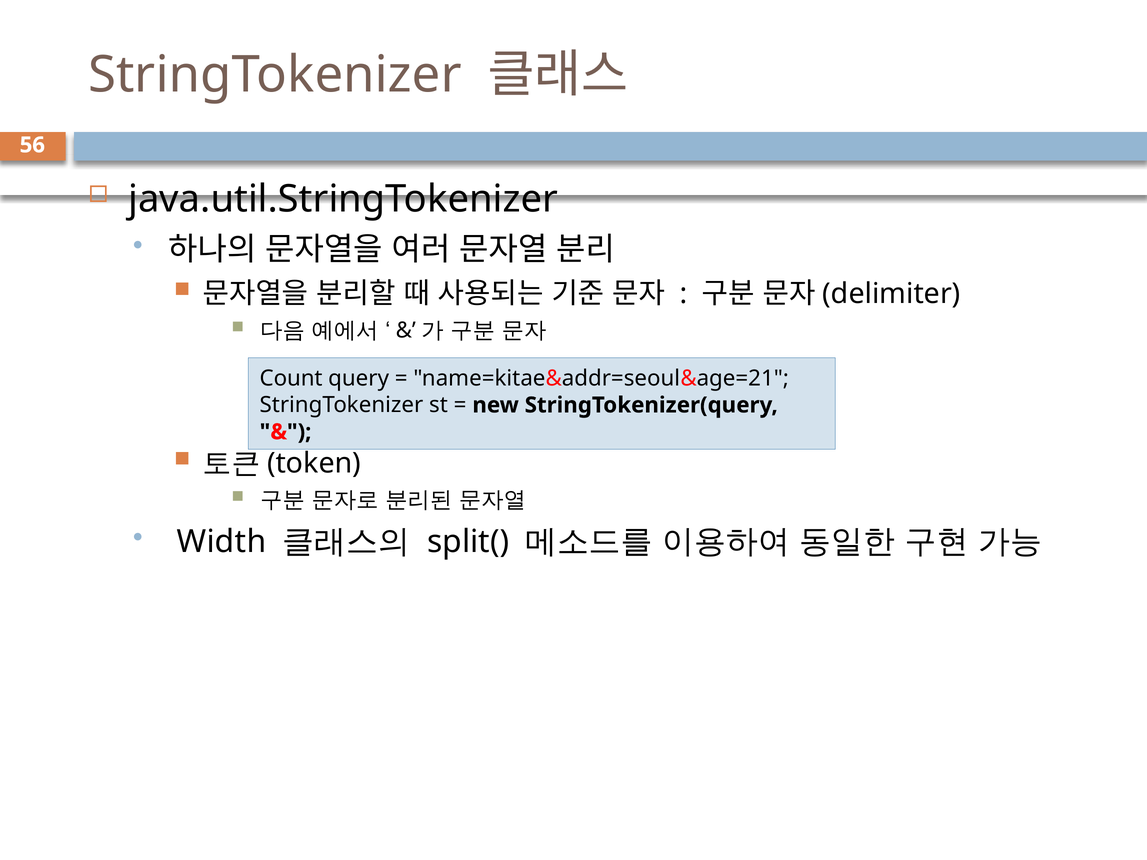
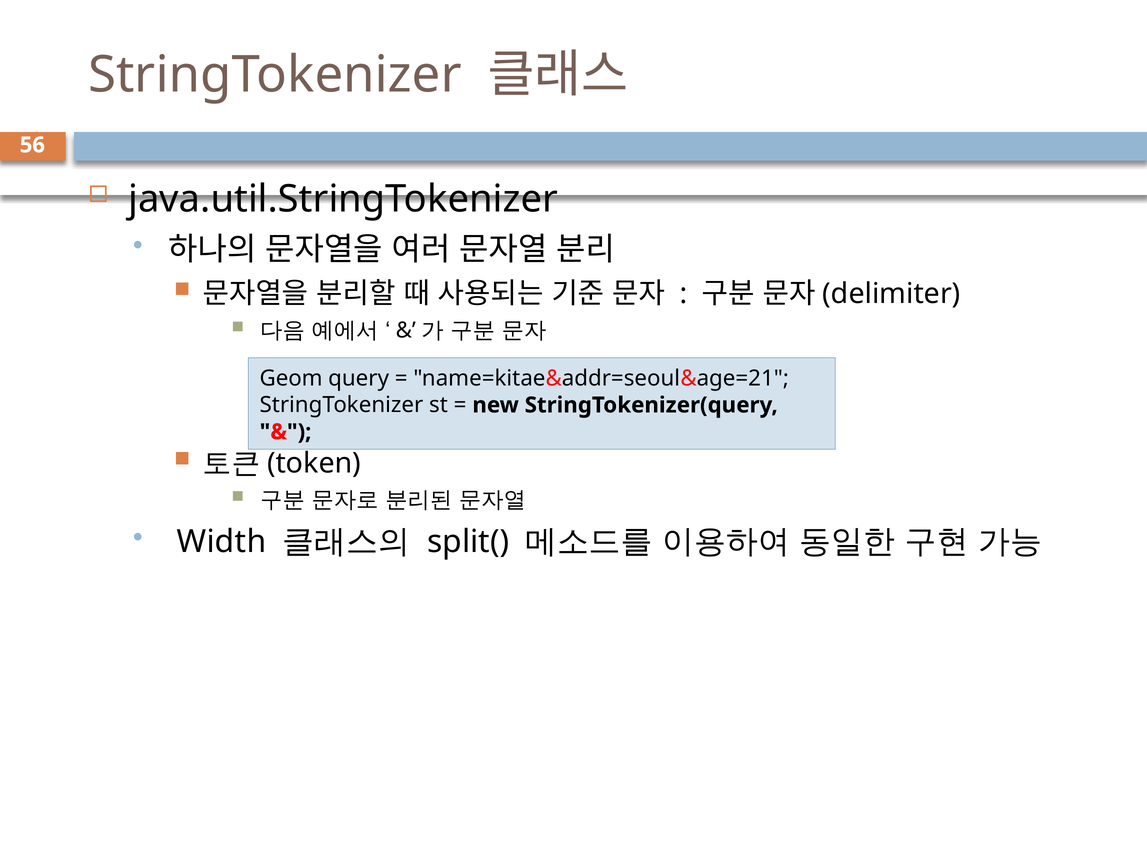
Count: Count -> Geom
